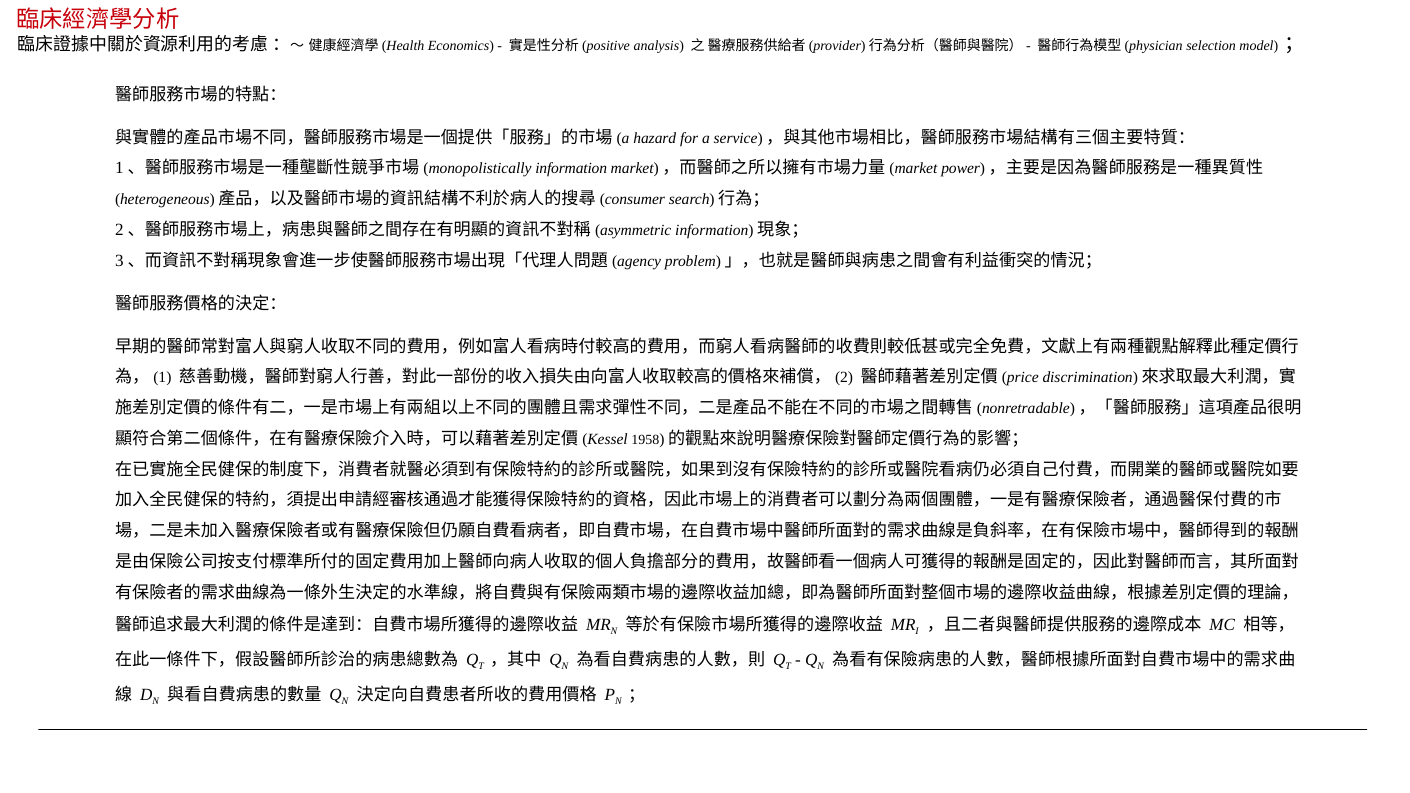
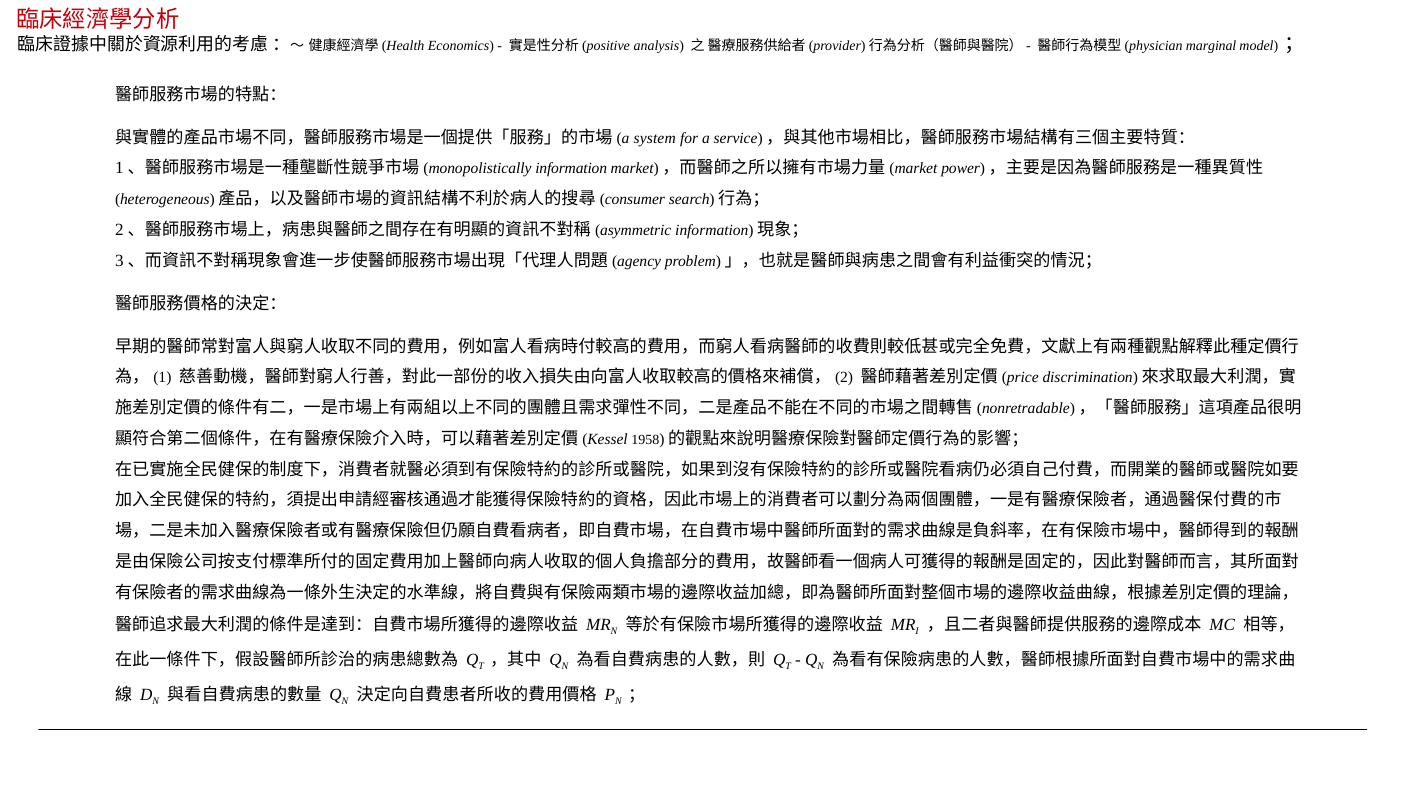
selection: selection -> marginal
hazard: hazard -> system
